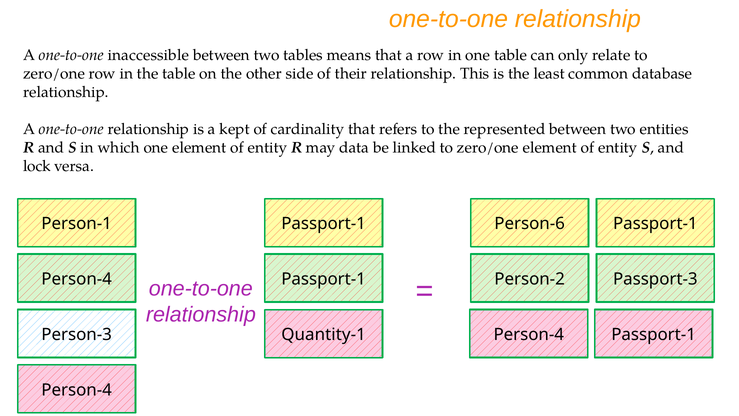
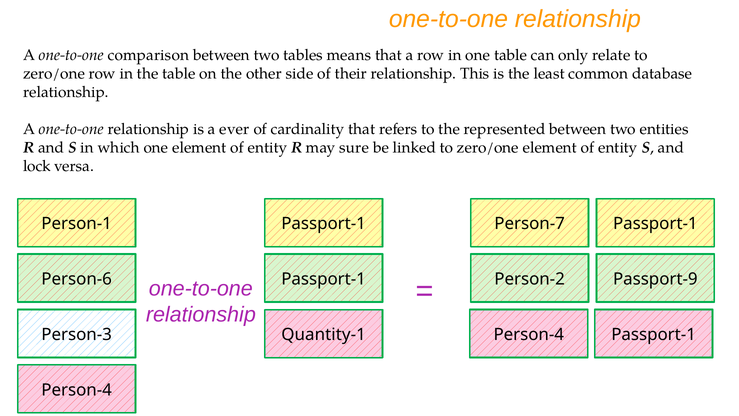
inaccessible: inaccessible -> comparison
kept: kept -> ever
data: data -> sure
Person-6: Person-6 -> Person-7
Person-4 at (77, 279): Person-4 -> Person-6
Passport-3: Passport-3 -> Passport-9
